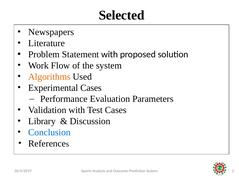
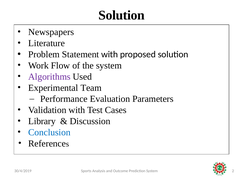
Selected at (122, 15): Selected -> Solution
Algorithms colour: orange -> purple
Experimental Cases: Cases -> Team
